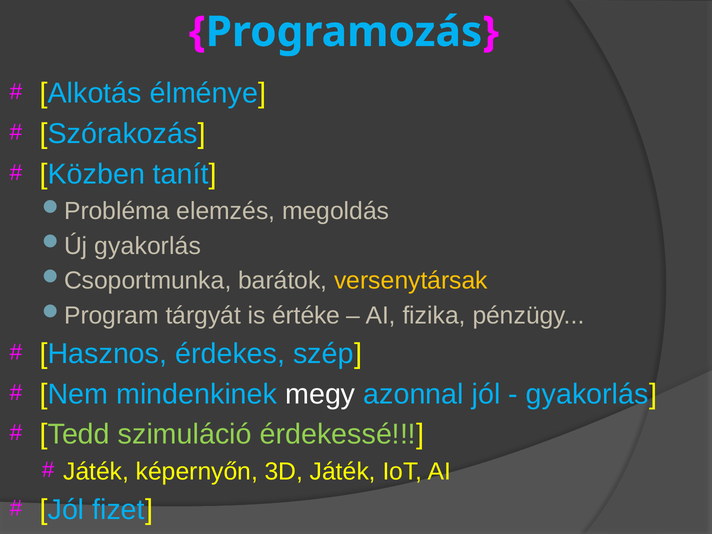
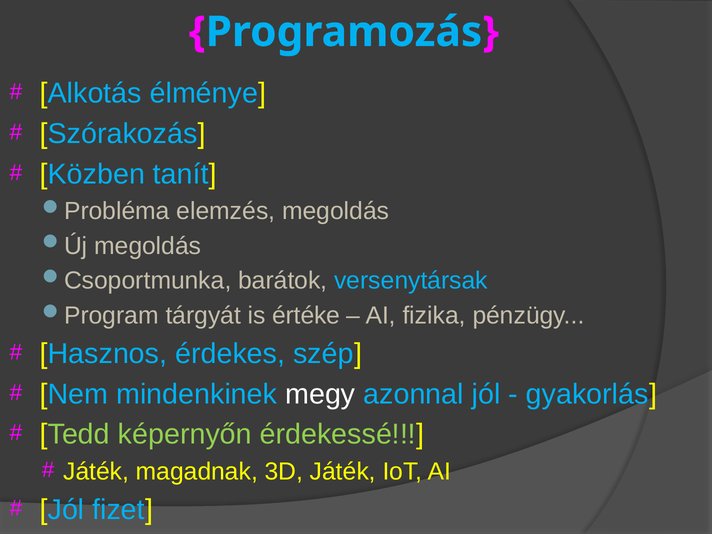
gyakorlás at (148, 246): gyakorlás -> megoldás
versenytársak colour: yellow -> light blue
szimuláció: szimuláció -> képernyőn
képernyőn: képernyőn -> magadnak
